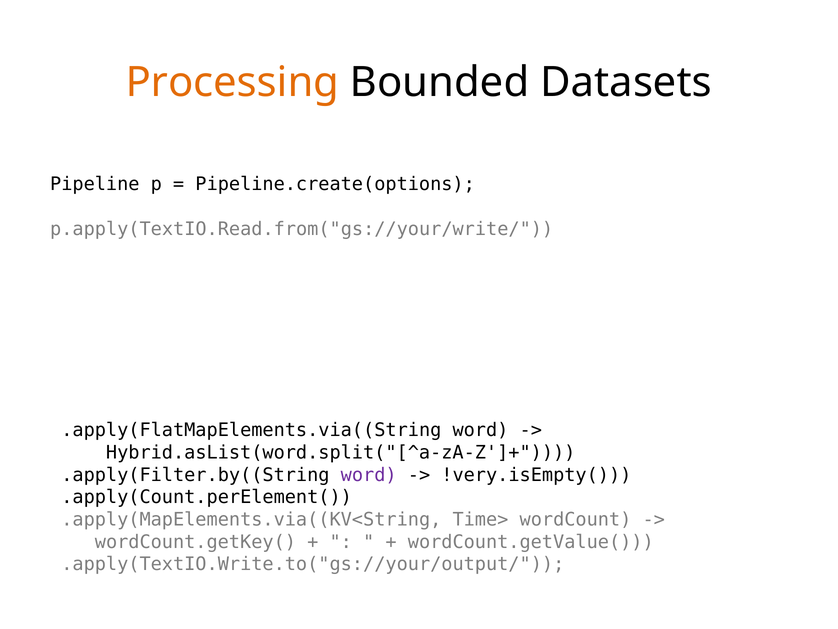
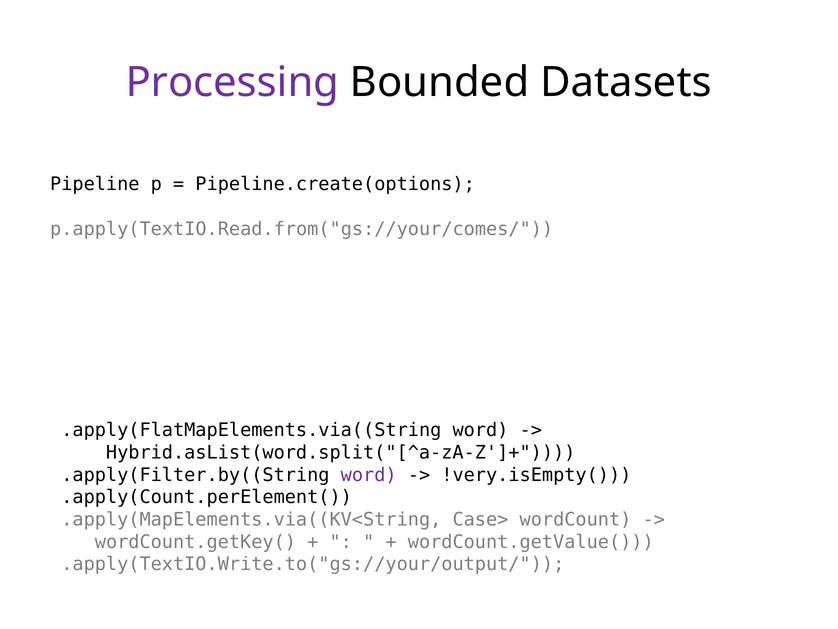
Processing colour: orange -> purple
p.apply(TextIO.Read.from("gs://your/write/: p.apply(TextIO.Read.from("gs://your/write/ -> p.apply(TextIO.Read.from("gs://your/comes/
Time>: Time> -> Case>
